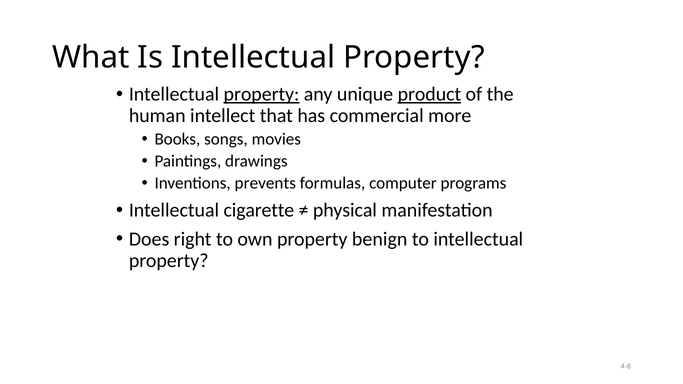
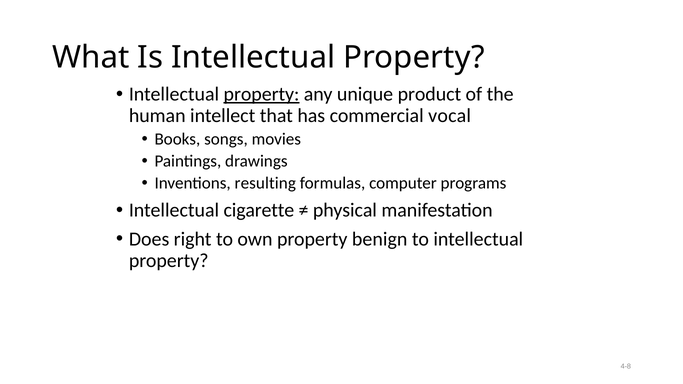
product underline: present -> none
more: more -> vocal
prevents: prevents -> resulting
